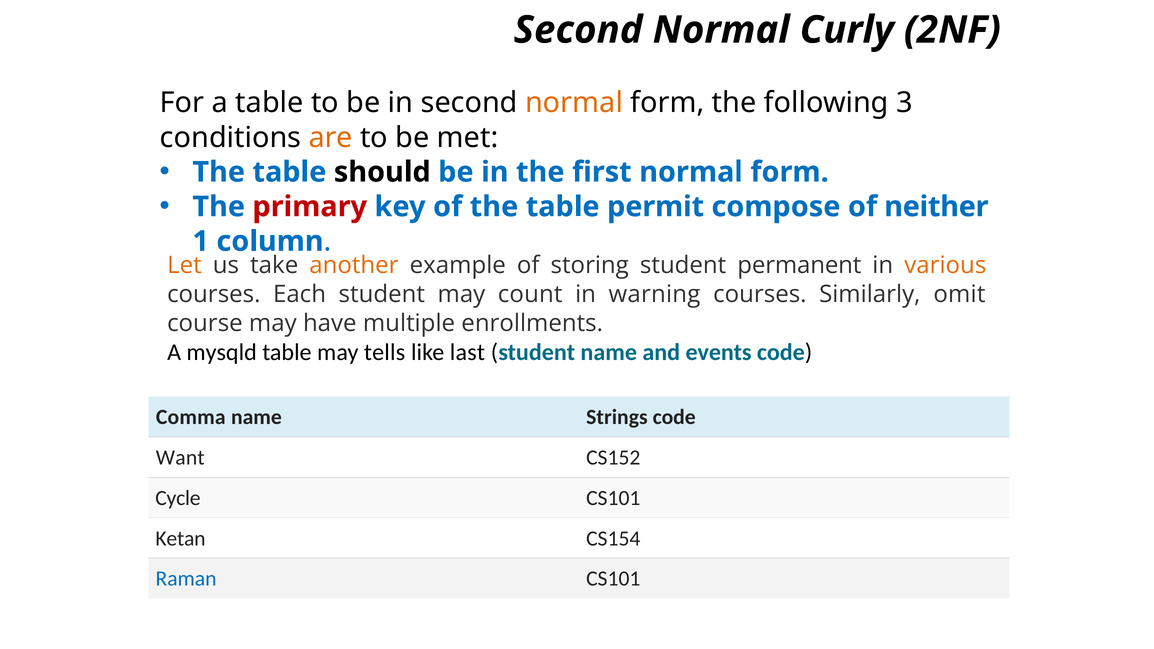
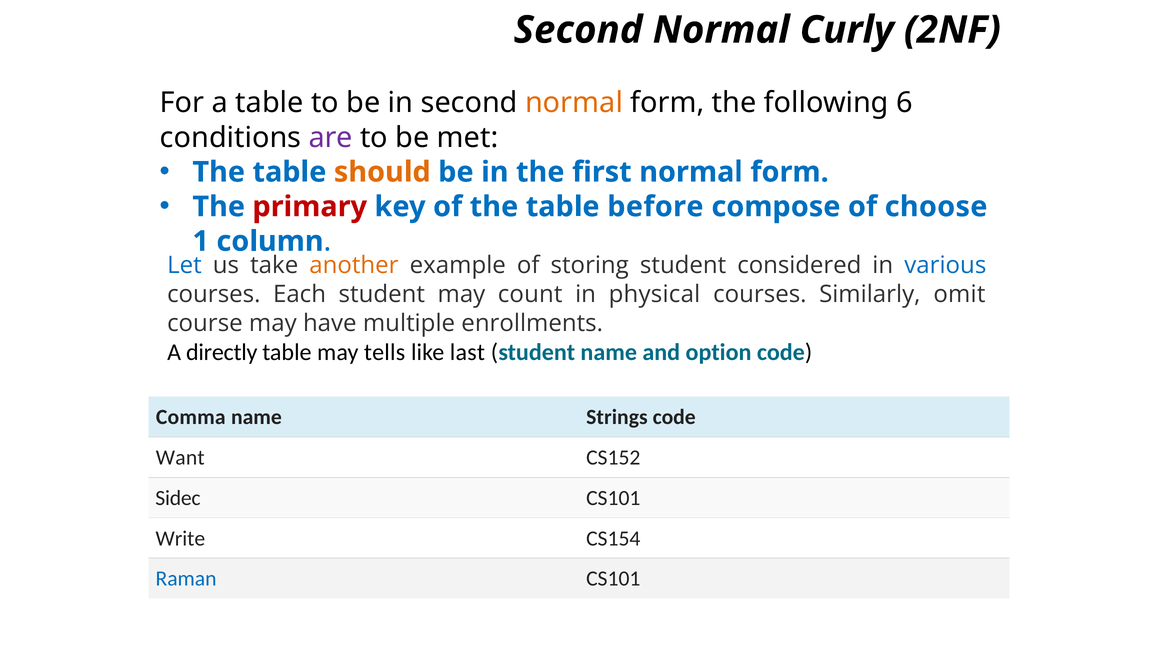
3: 3 -> 6
are colour: orange -> purple
should colour: black -> orange
permit: permit -> before
neither: neither -> choose
Let colour: orange -> blue
permanent: permanent -> considered
various colour: orange -> blue
warning: warning -> physical
mysqld: mysqld -> directly
events: events -> option
Cycle: Cycle -> Sidec
Ketan: Ketan -> Write
